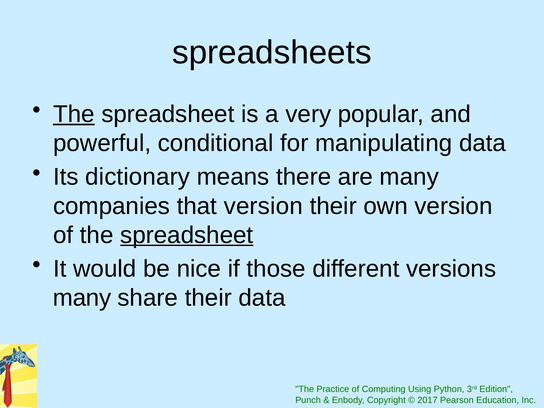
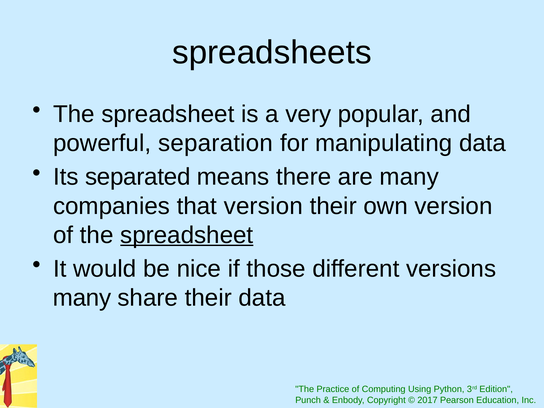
The at (74, 114) underline: present -> none
conditional: conditional -> separation
dictionary: dictionary -> separated
